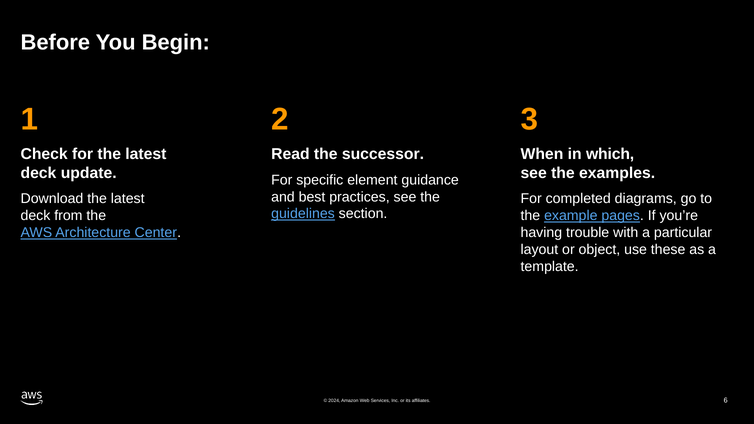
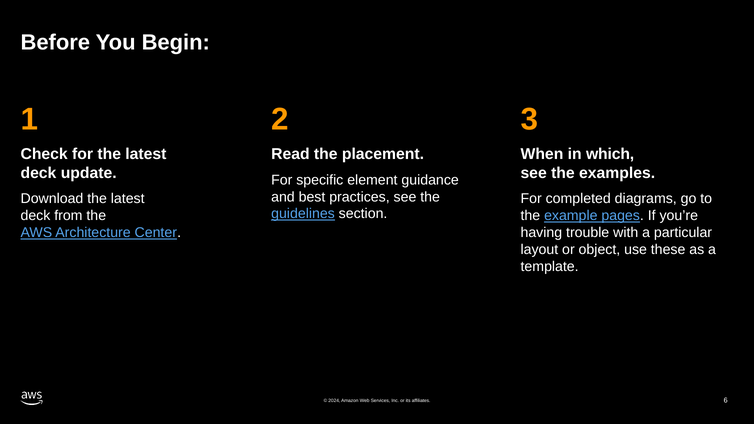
successor: successor -> placement
